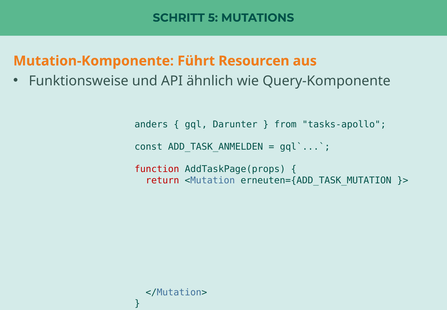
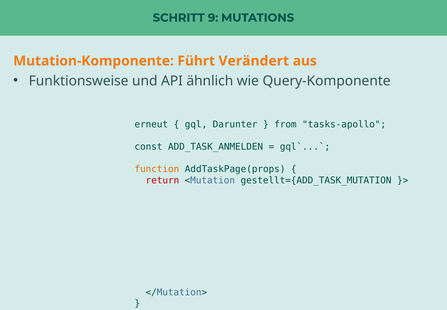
5: 5 -> 9
Resourcen: Resourcen -> Verändert
anders: anders -> erneut
function colour: red -> orange
erneuten={ADD_TASK_MUTATION: erneuten={ADD_TASK_MUTATION -> gestellt={ADD_TASK_MUTATION
